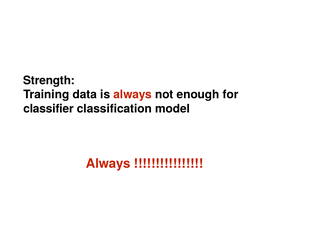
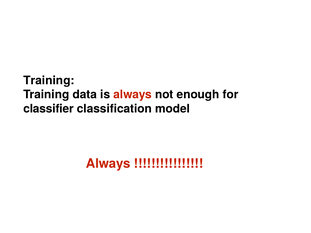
Strength at (49, 80): Strength -> Training
